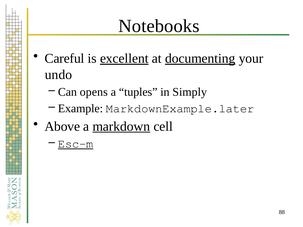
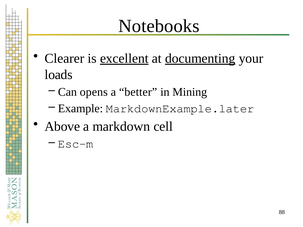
Careful: Careful -> Clearer
undo: undo -> loads
tuples: tuples -> better
Simply: Simply -> Mining
markdown underline: present -> none
Esc-m underline: present -> none
